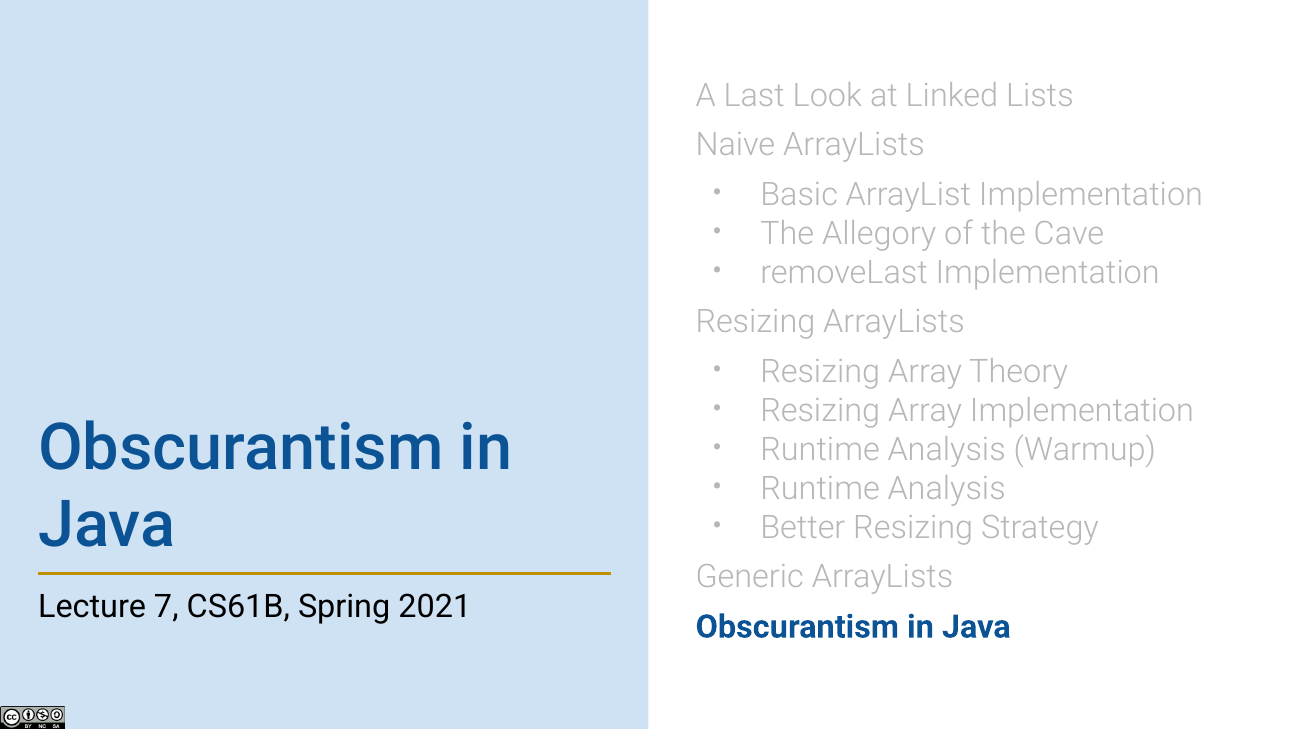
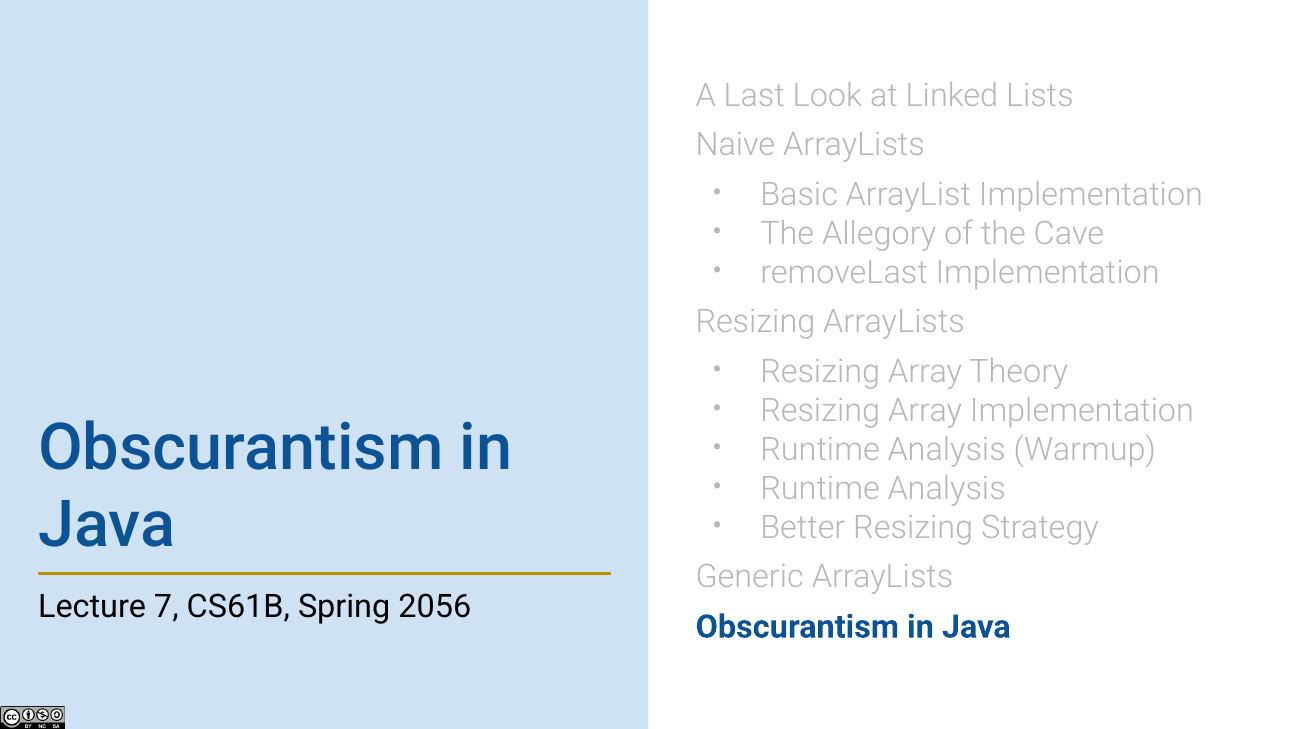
2021: 2021 -> 2056
